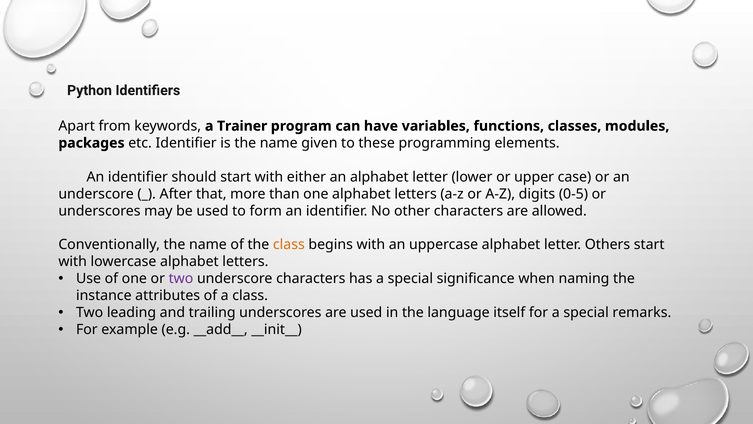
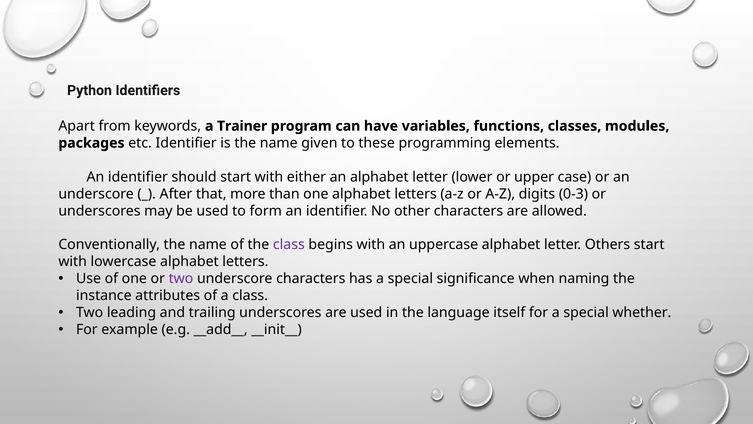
0-5: 0-5 -> 0-3
class at (289, 245) colour: orange -> purple
remarks: remarks -> whether
